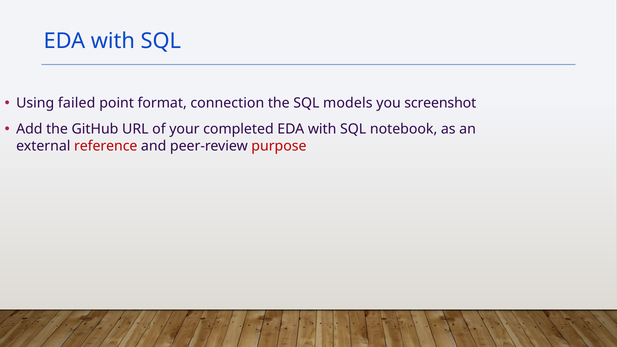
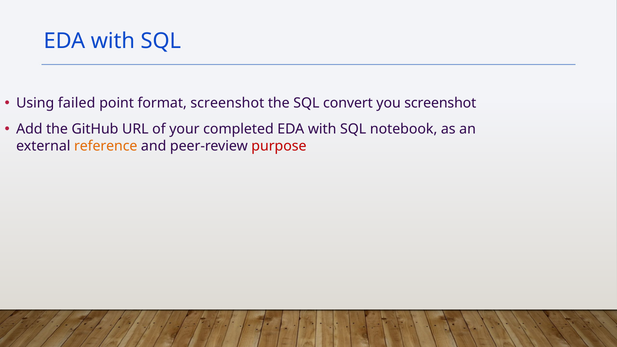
format connection: connection -> screenshot
models: models -> convert
reference colour: red -> orange
